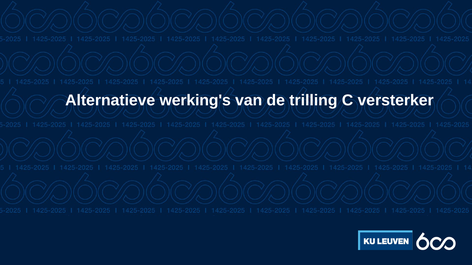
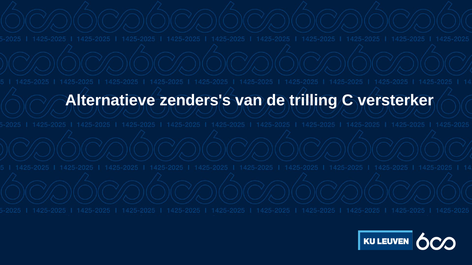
werking's: werking's -> zenders's
